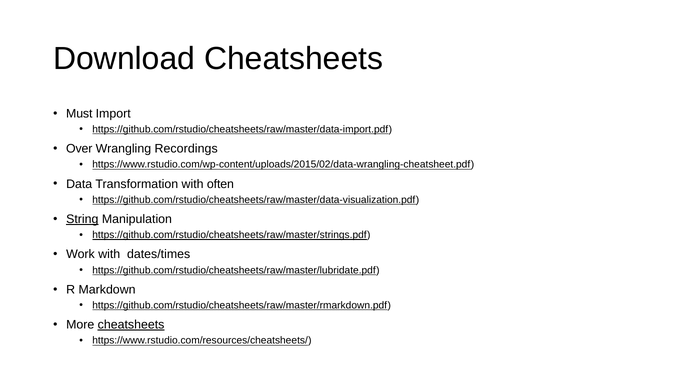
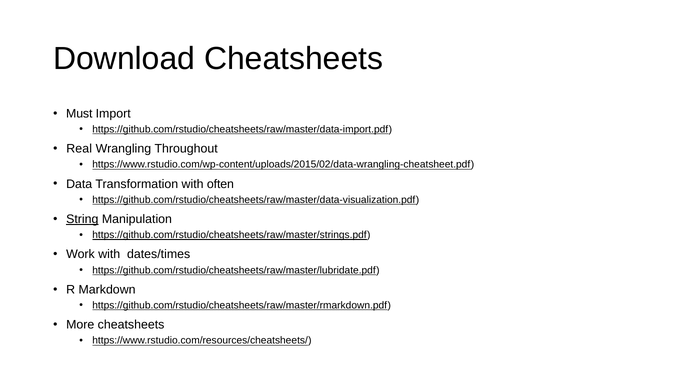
Over: Over -> Real
Recordings: Recordings -> Throughout
cheatsheets at (131, 325) underline: present -> none
